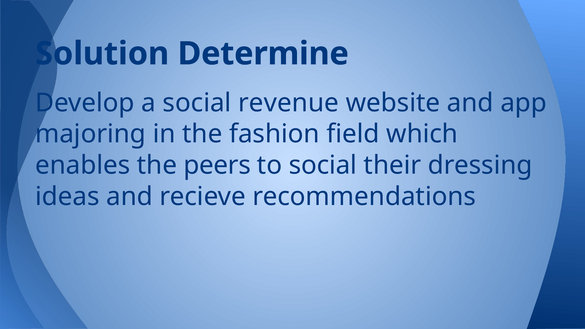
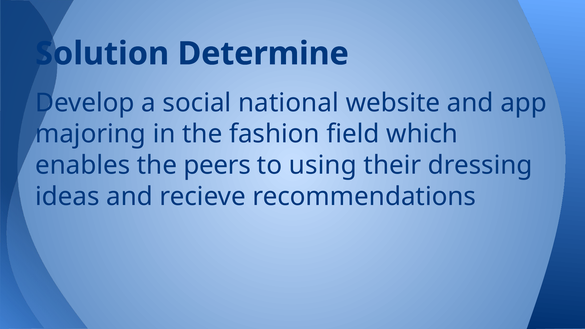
revenue: revenue -> national
to social: social -> using
